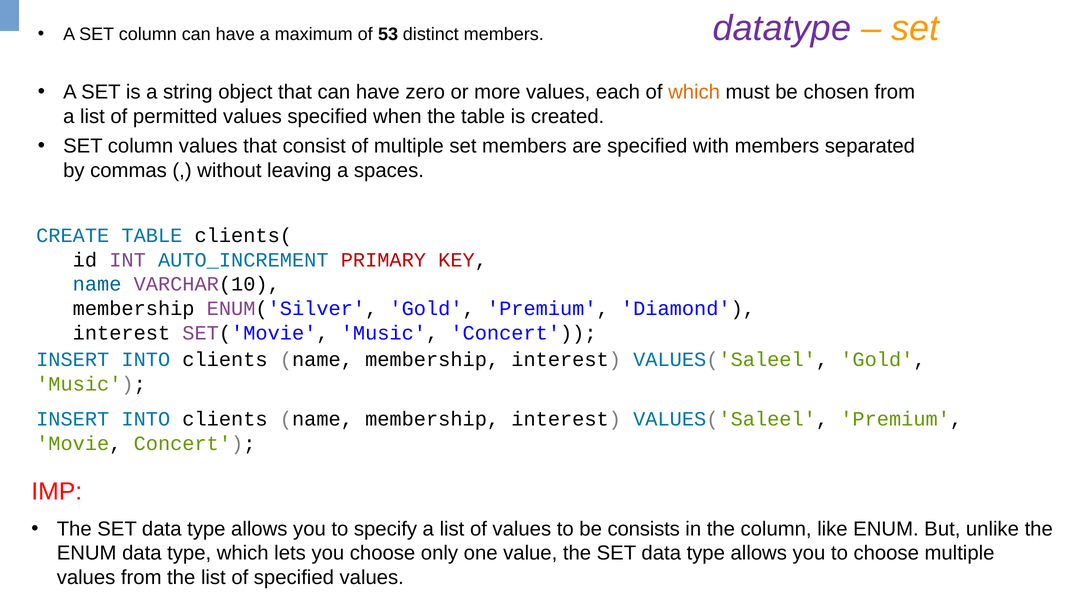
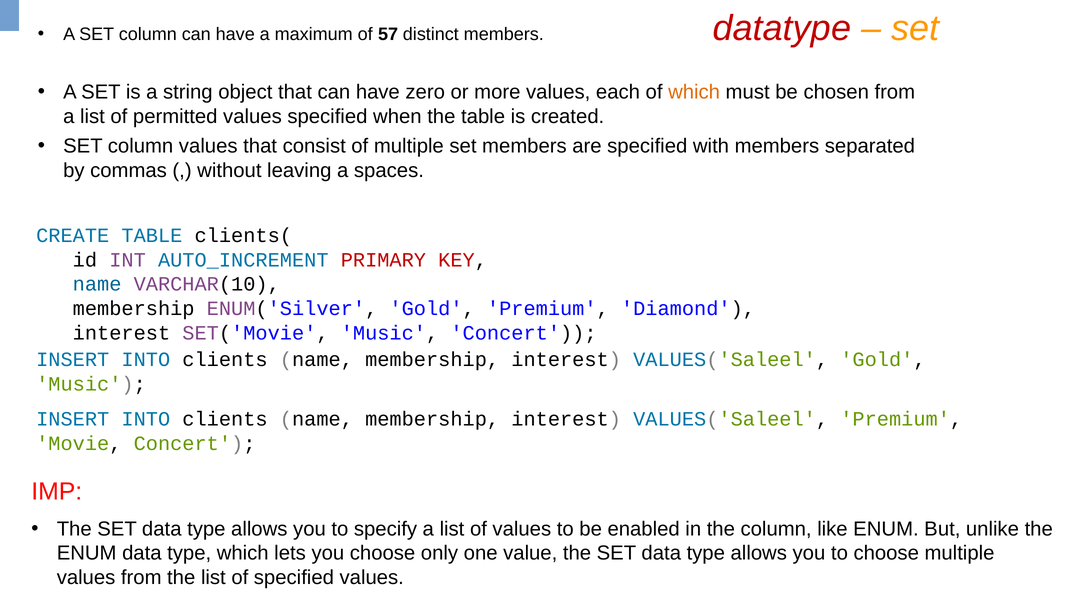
datatype colour: purple -> red
53: 53 -> 57
consists: consists -> enabled
